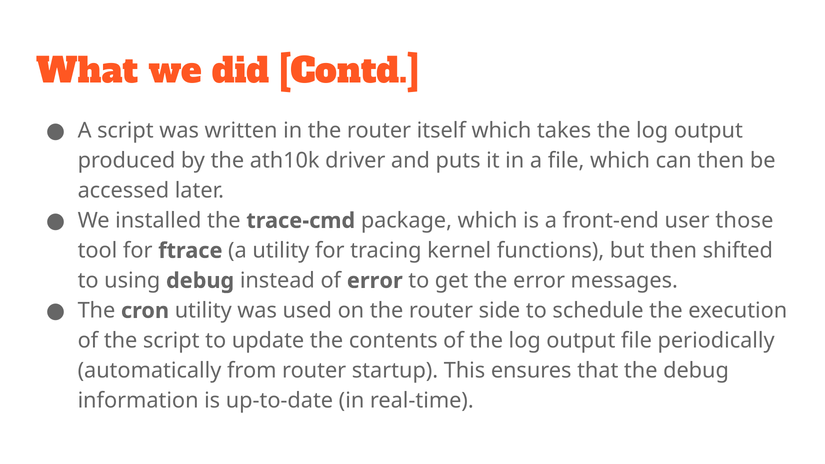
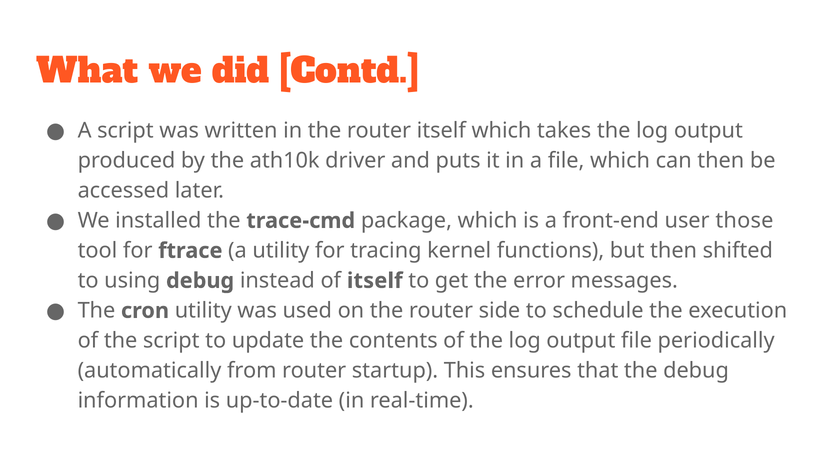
of error: error -> itself
